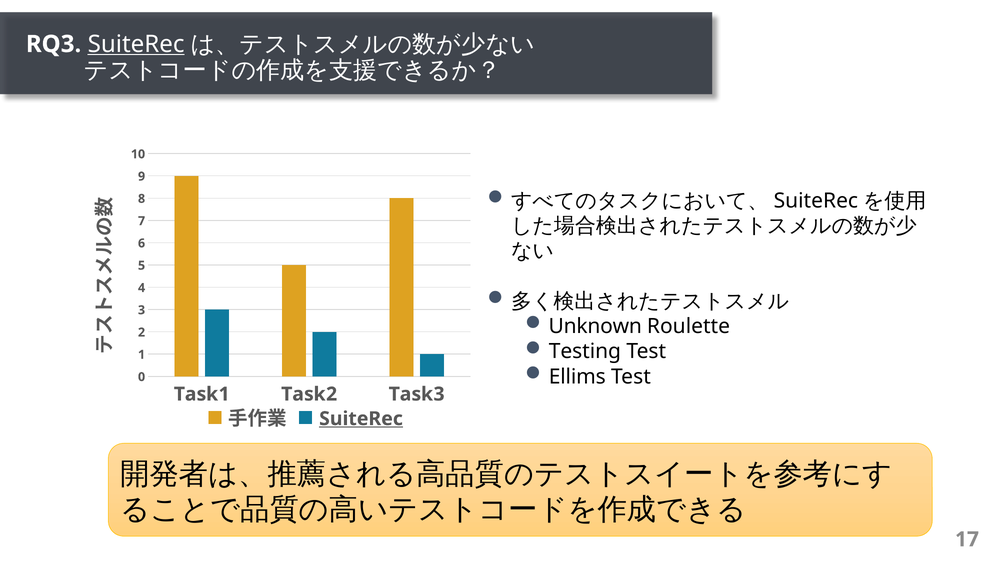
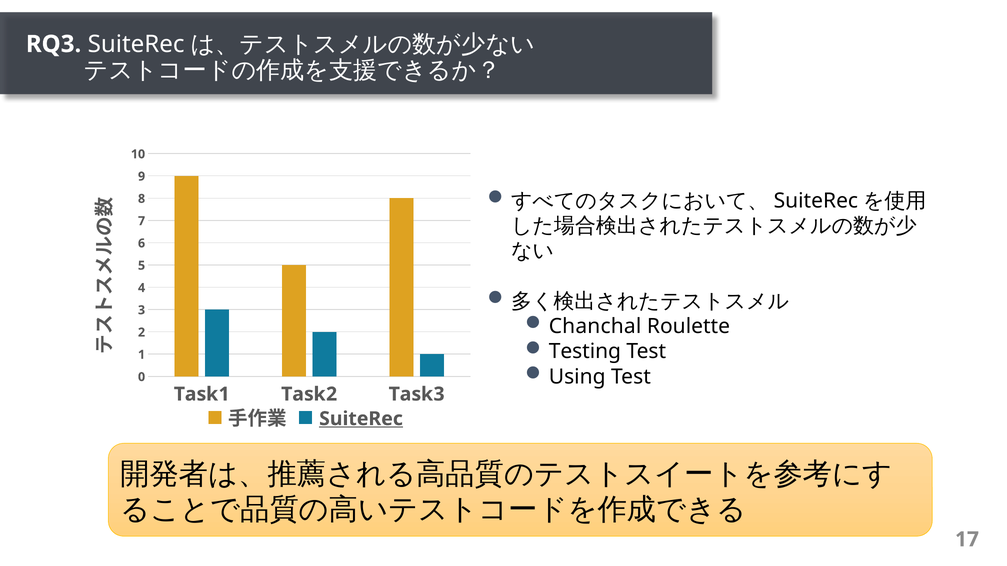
SuiteRec at (136, 44) underline: present -> none
Unknown: Unknown -> Chanchal
Ellims: Ellims -> Using
